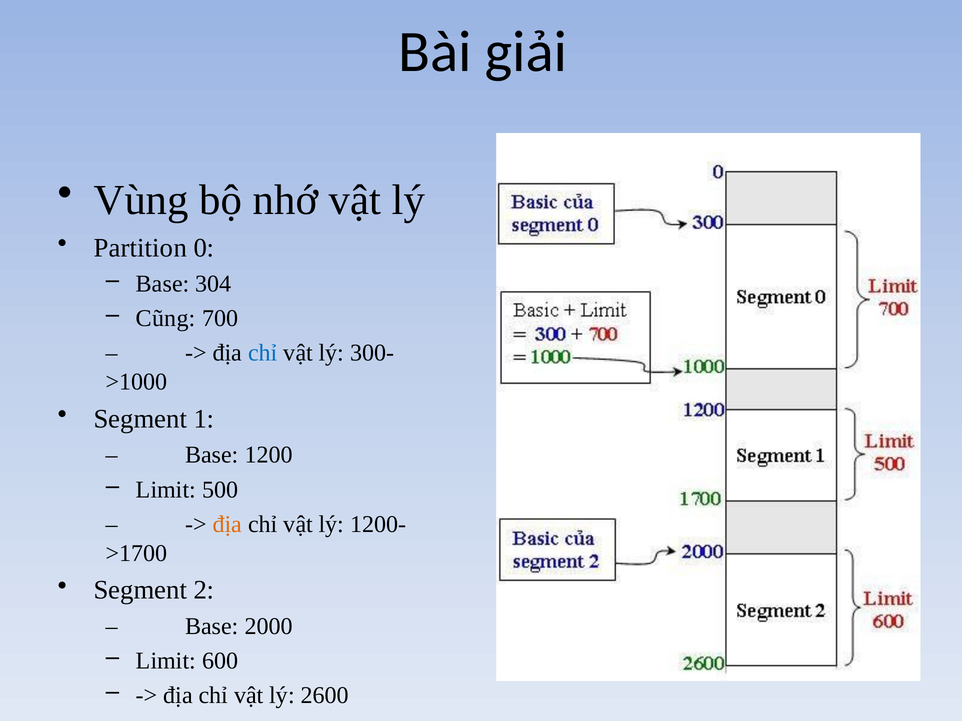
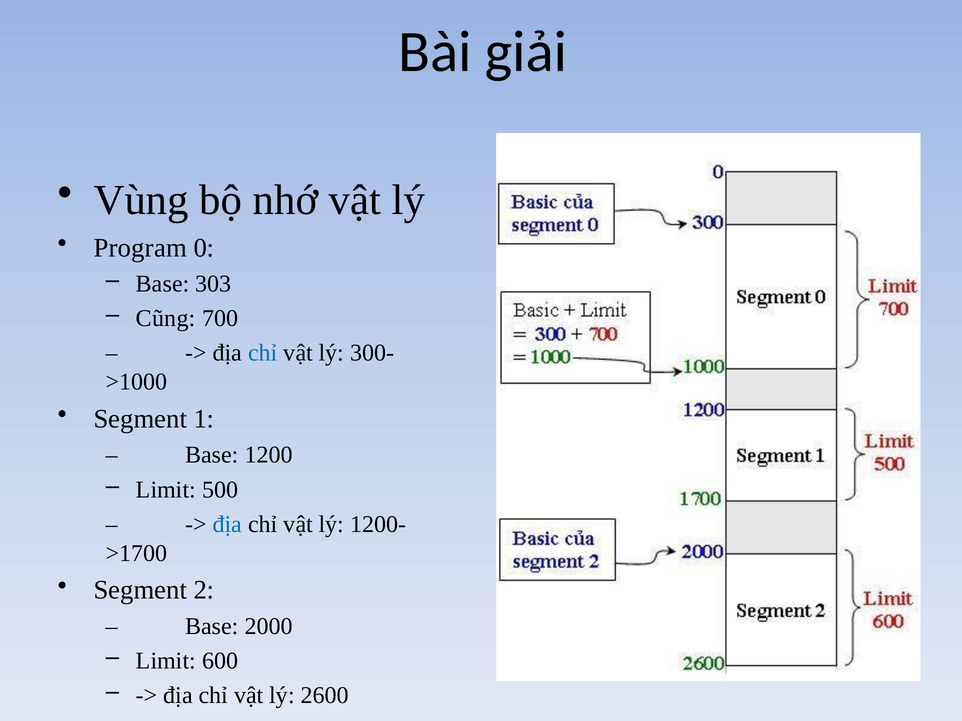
Partition: Partition -> Program
304: 304 -> 303
địa at (228, 525) colour: orange -> blue
